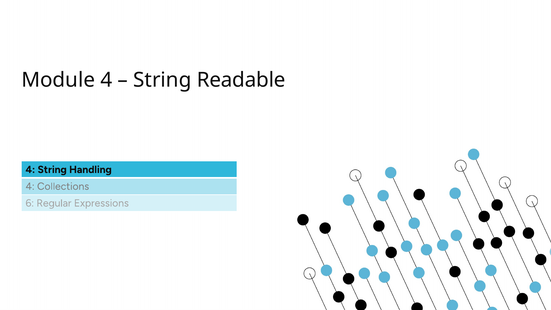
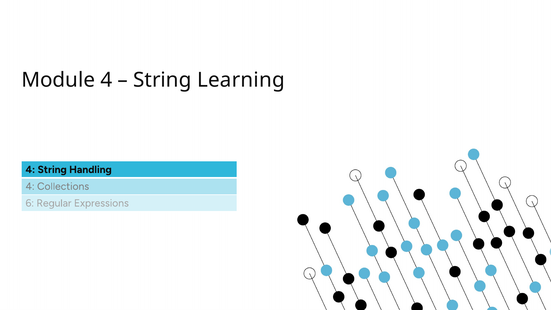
Readable: Readable -> Learning
